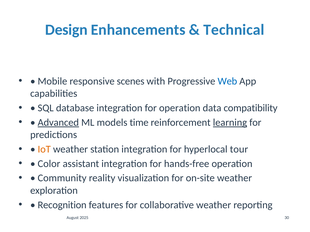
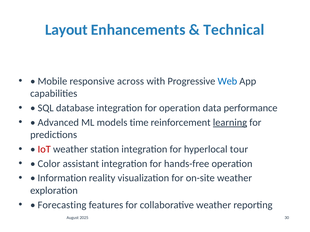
Design: Design -> Layout
scenes: scenes -> across
compatibility: compatibility -> performance
Advanced underline: present -> none
IoT colour: orange -> red
Community: Community -> Information
Recognition: Recognition -> Forecasting
